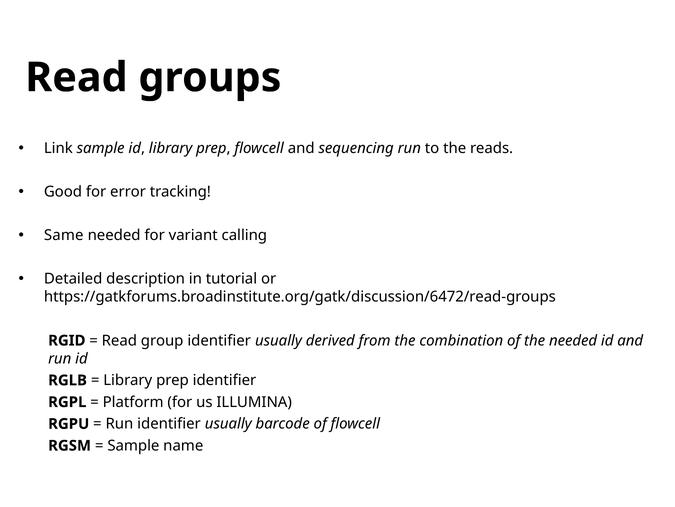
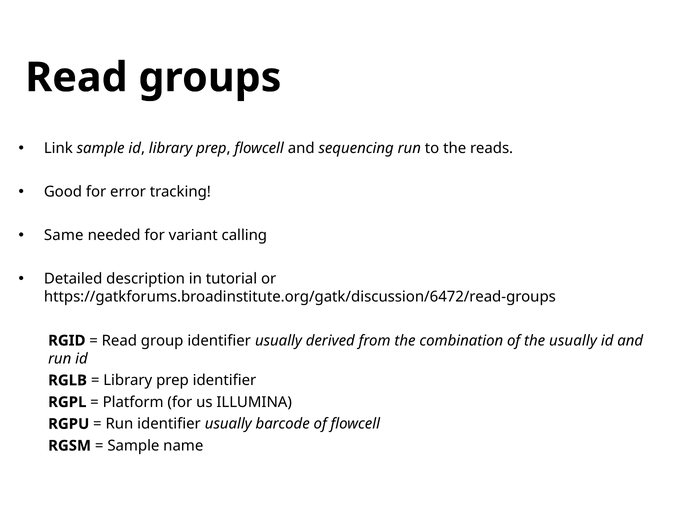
the needed: needed -> usually
